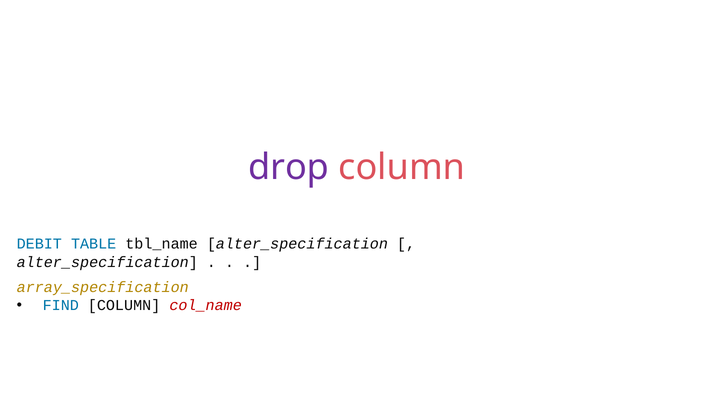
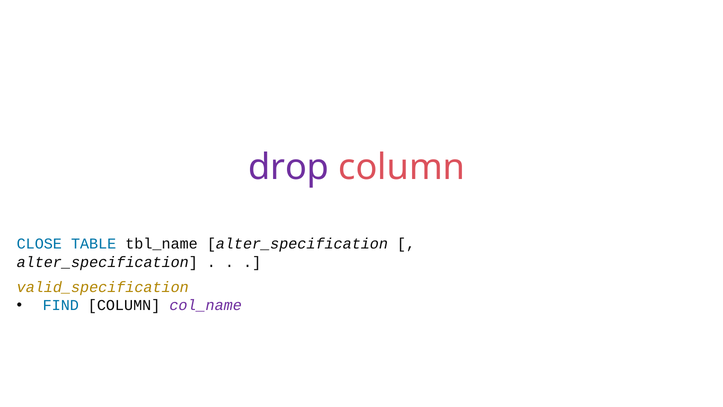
DEBIT: DEBIT -> CLOSE
array_specification: array_specification -> valid_specification
col_name colour: red -> purple
